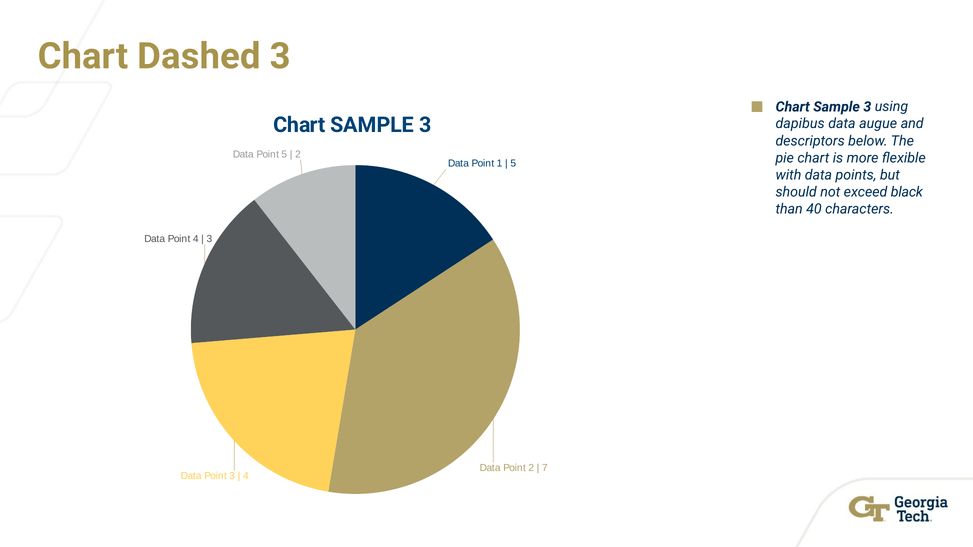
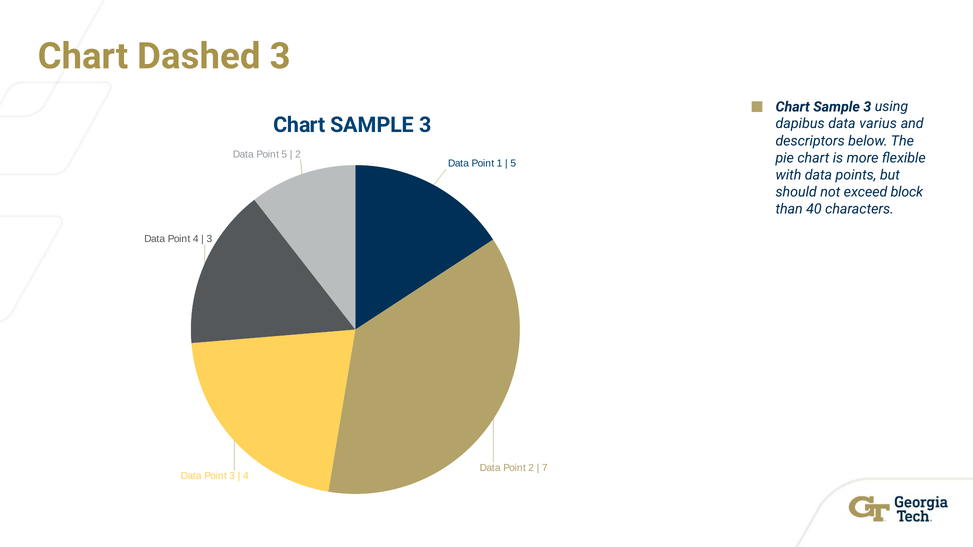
augue: augue -> varius
black: black -> block
